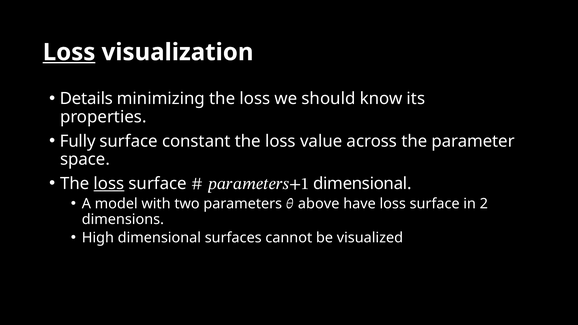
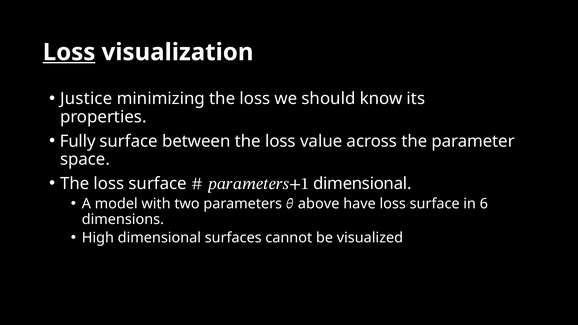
Details: Details -> Justice
constant: constant -> between
loss at (109, 184) underline: present -> none
2: 2 -> 6
